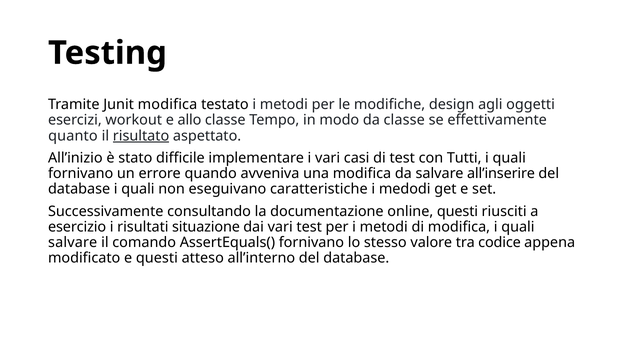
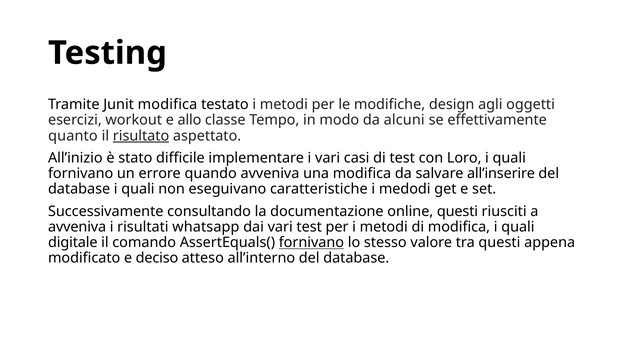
da classe: classe -> alcuni
Tutti: Tutti -> Loro
esercizio at (77, 227): esercizio -> avveniva
situazione: situazione -> whatsapp
salvare at (73, 242): salvare -> digitale
fornivano at (311, 242) underline: none -> present
tra codice: codice -> questi
e questi: questi -> deciso
